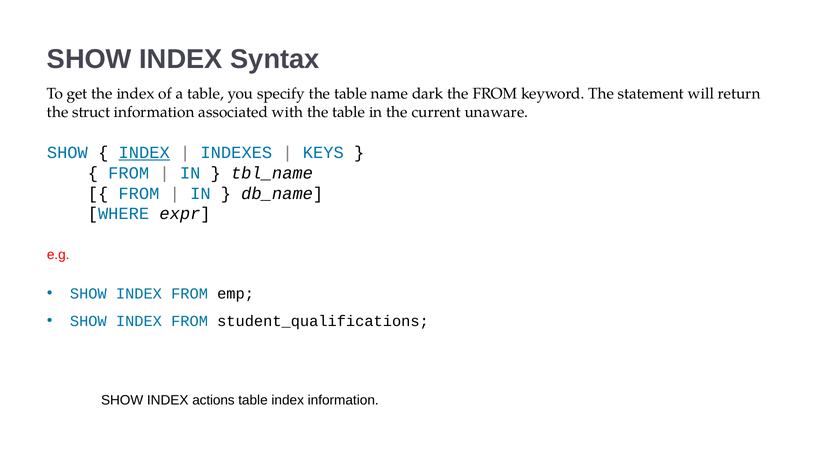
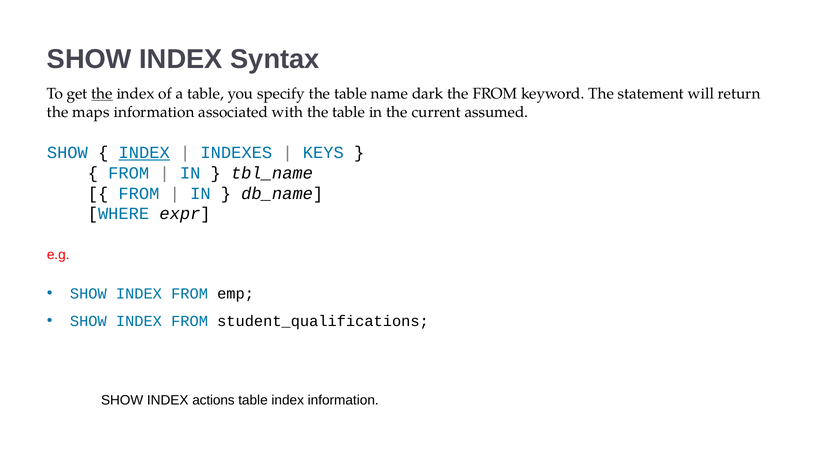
the at (102, 94) underline: none -> present
struct: struct -> maps
unaware: unaware -> assumed
